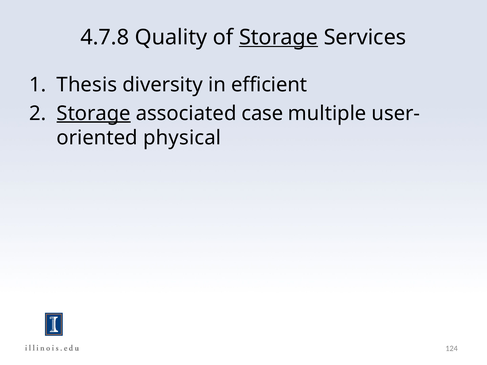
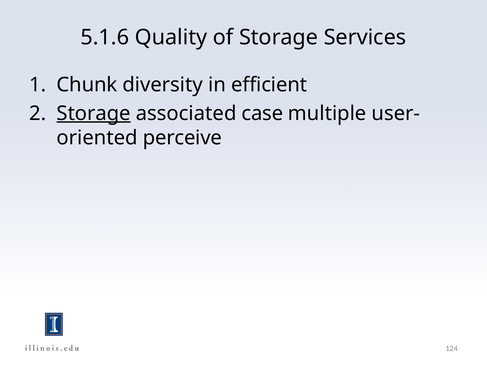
4.7.8: 4.7.8 -> 5.1.6
Storage at (279, 37) underline: present -> none
Thesis: Thesis -> Chunk
physical: physical -> perceive
